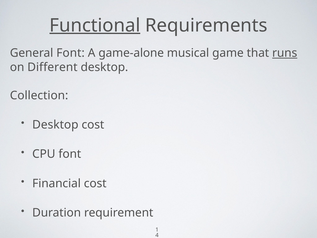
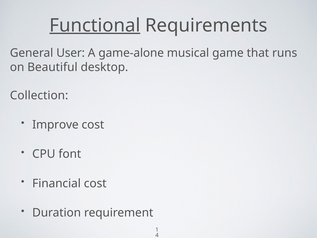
General Font: Font -> User
runs underline: present -> none
Different: Different -> Beautiful
Desktop at (55, 125): Desktop -> Improve
